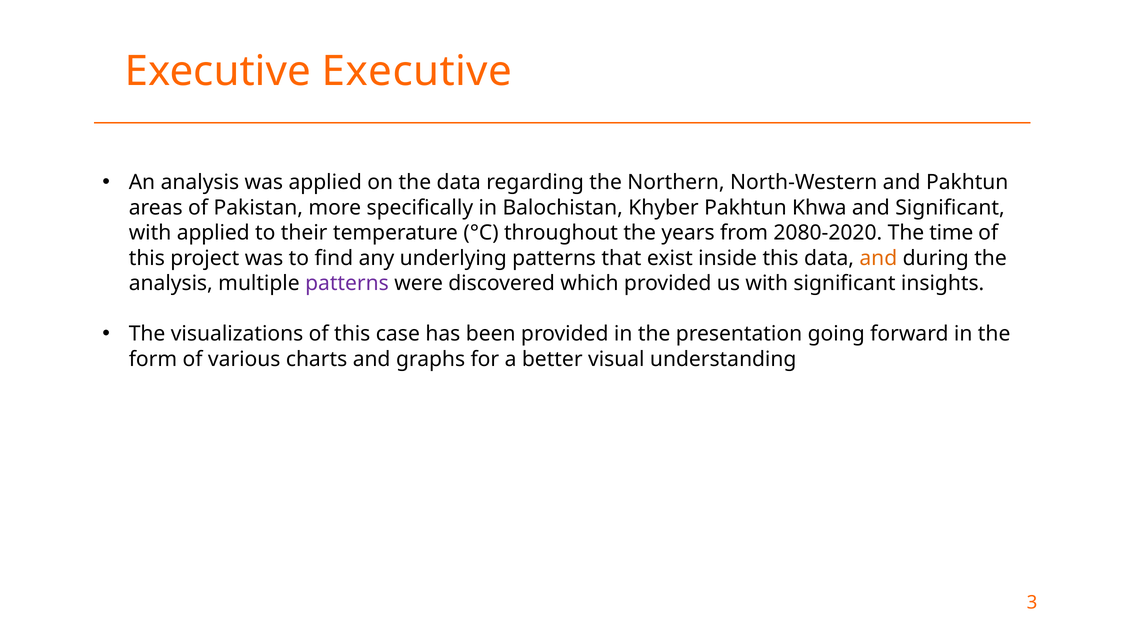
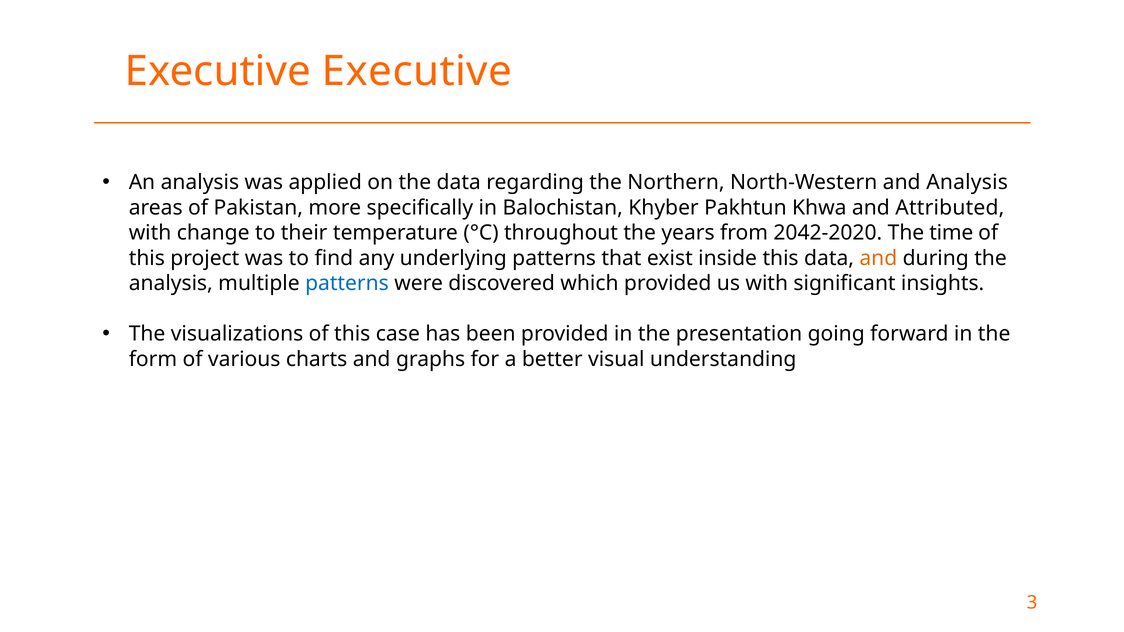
and Pakhtun: Pakhtun -> Analysis
and Significant: Significant -> Attributed
with applied: applied -> change
2080-2020: 2080-2020 -> 2042-2020
patterns at (347, 284) colour: purple -> blue
